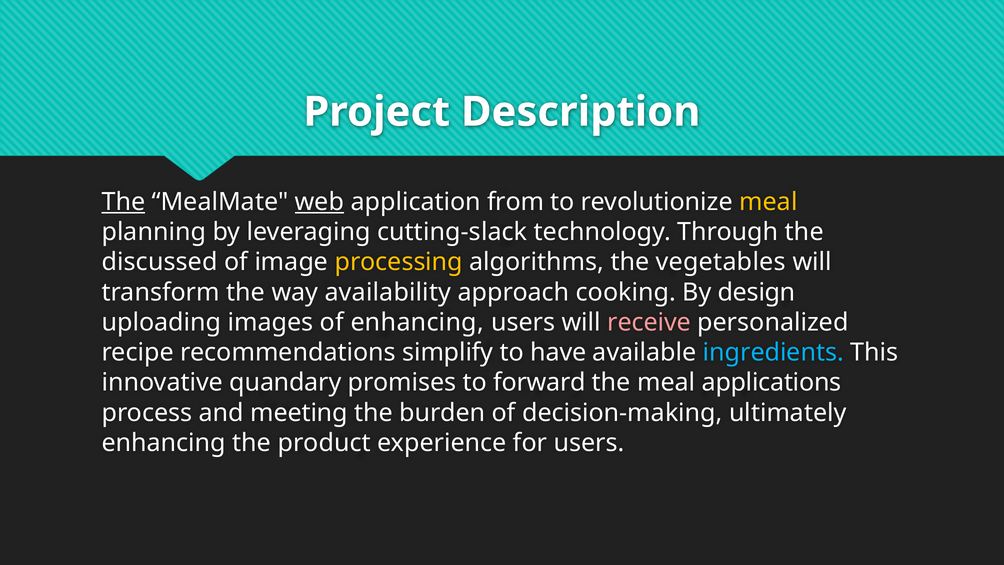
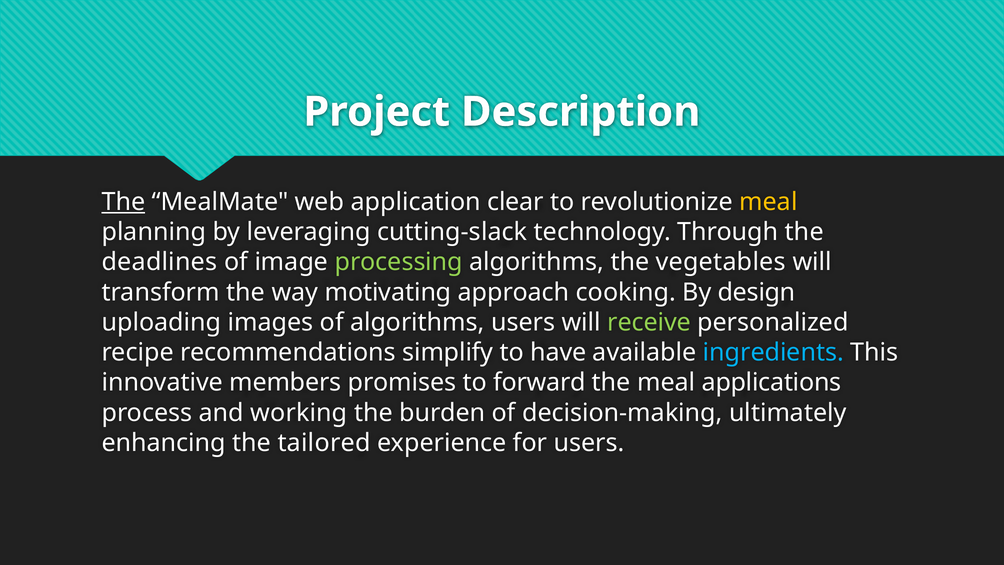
web underline: present -> none
from: from -> clear
discussed: discussed -> deadlines
processing colour: yellow -> light green
availability: availability -> motivating
of enhancing: enhancing -> algorithms
receive colour: pink -> light green
quandary: quandary -> members
meeting: meeting -> working
product: product -> tailored
